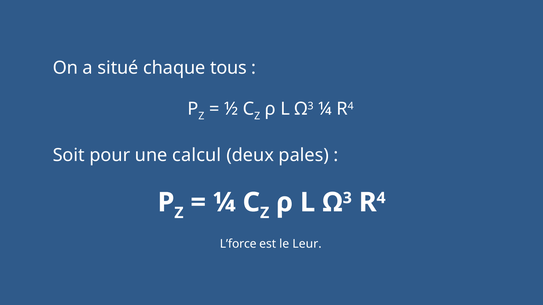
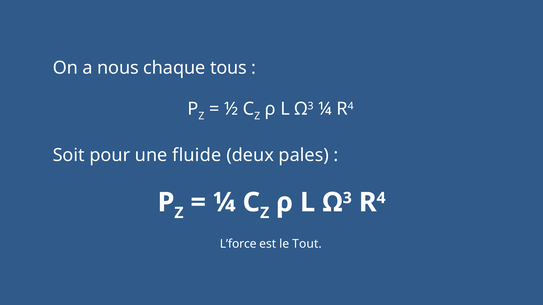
situé: situé -> nous
calcul: calcul -> fluide
Leur: Leur -> Tout
